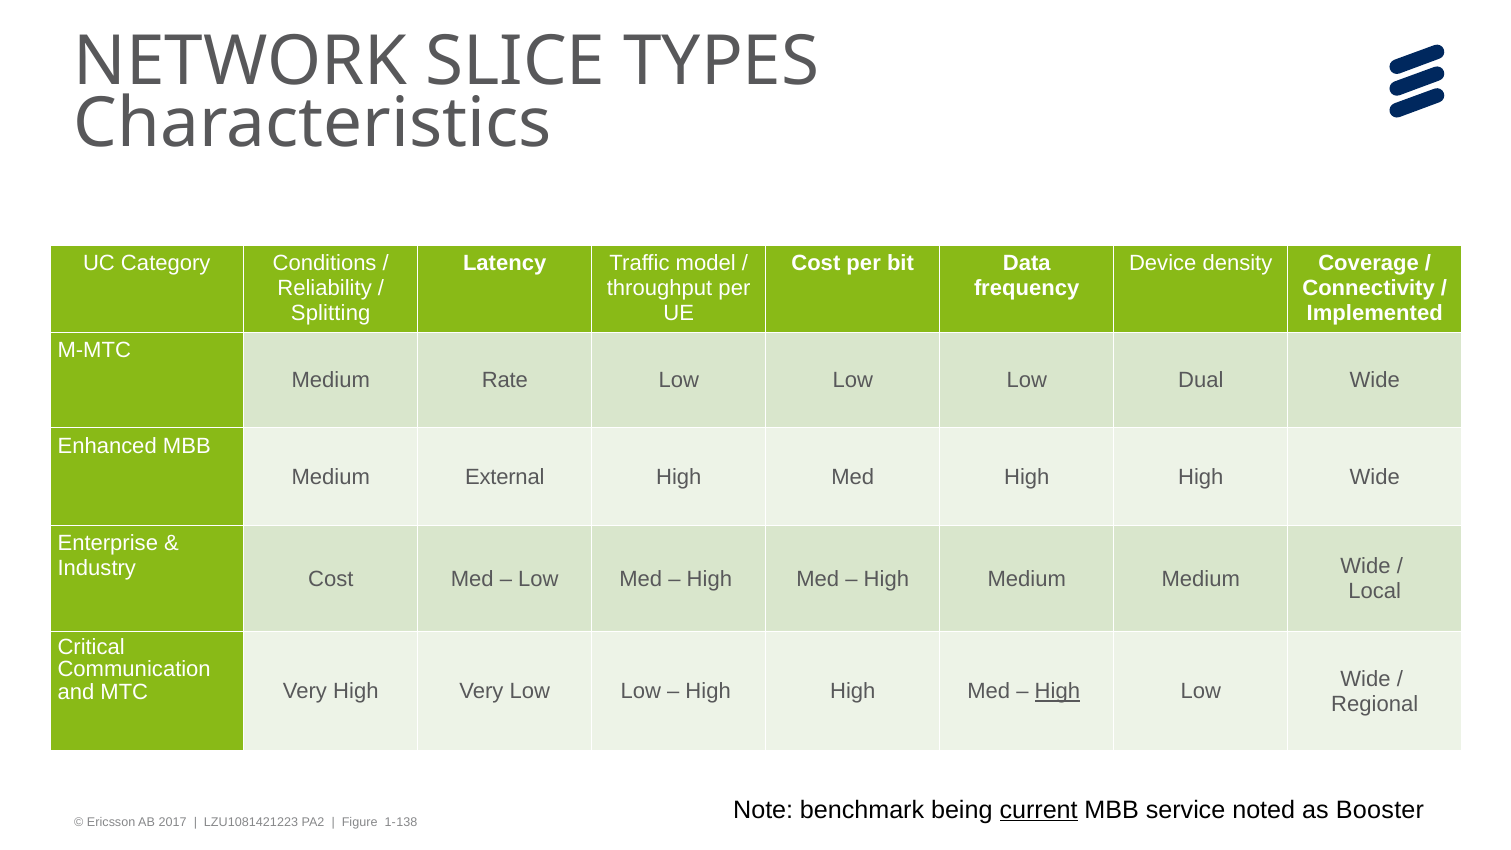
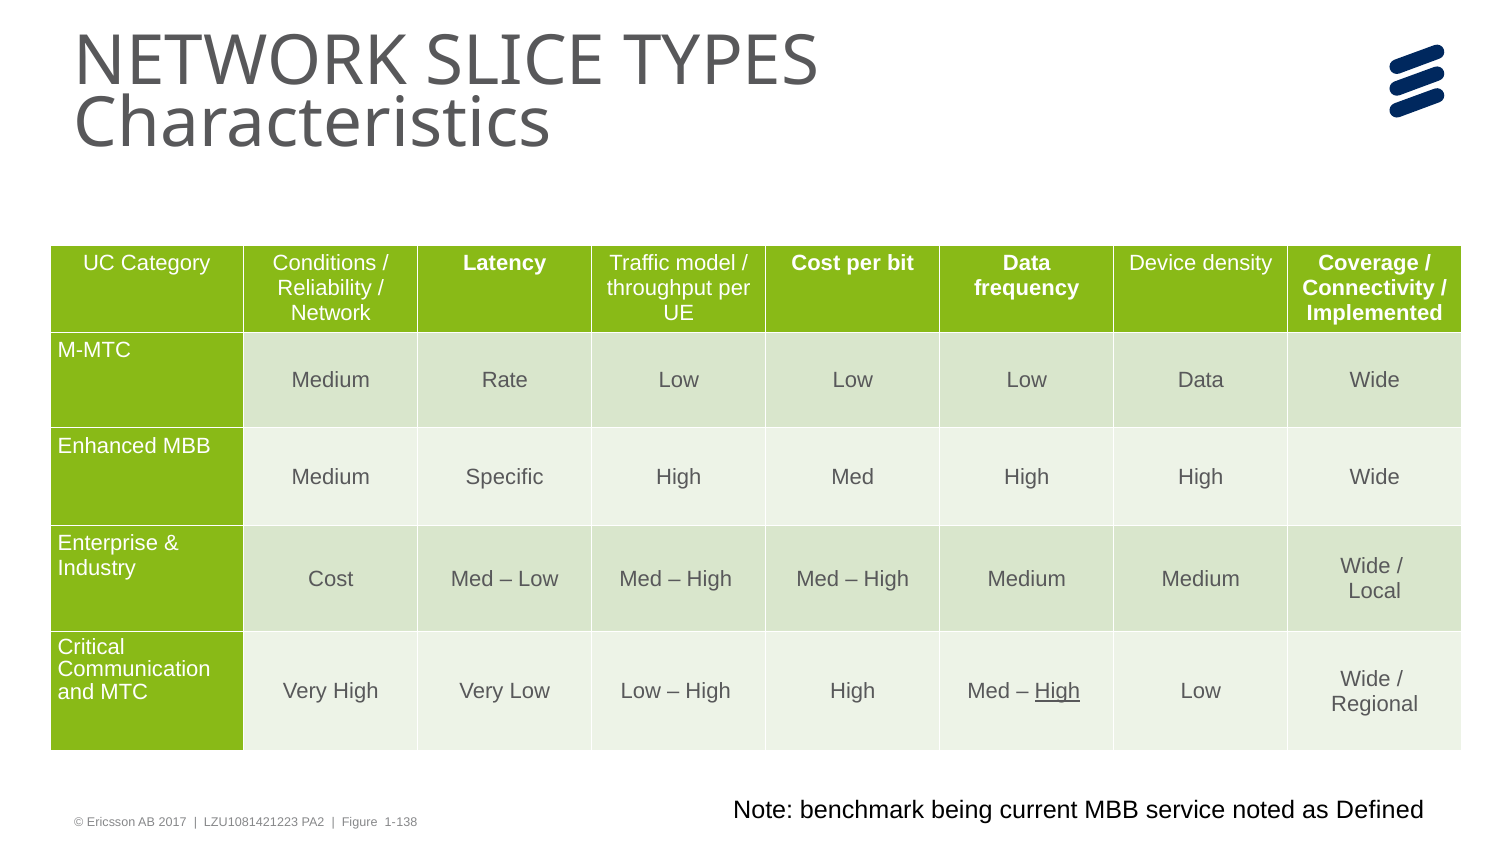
Splitting at (331, 313): Splitting -> Network
Low Dual: Dual -> Data
External: External -> Specific
current underline: present -> none
Booster: Booster -> Defined
